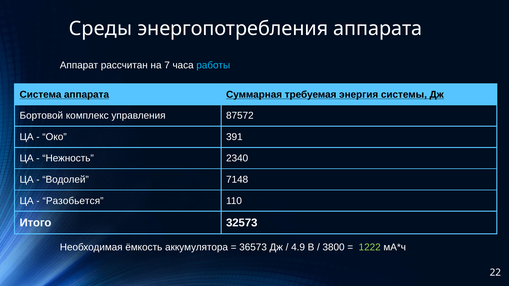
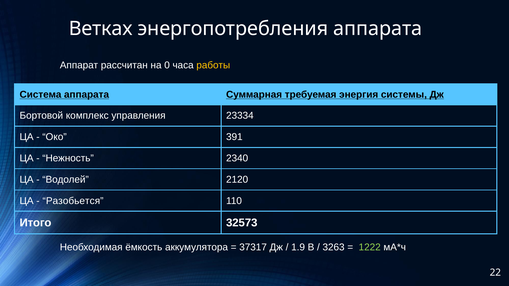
Среды: Среды -> Ветках
7: 7 -> 0
работы colour: light blue -> yellow
87572: 87572 -> 23334
7148: 7148 -> 2120
36573: 36573 -> 37317
4.9: 4.9 -> 1.9
3800: 3800 -> 3263
